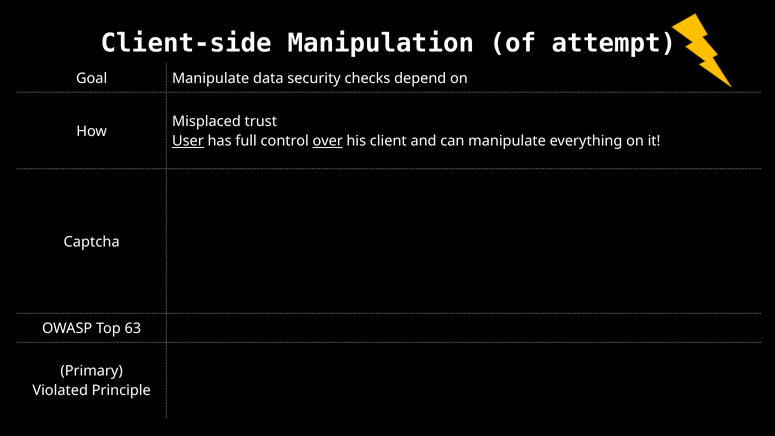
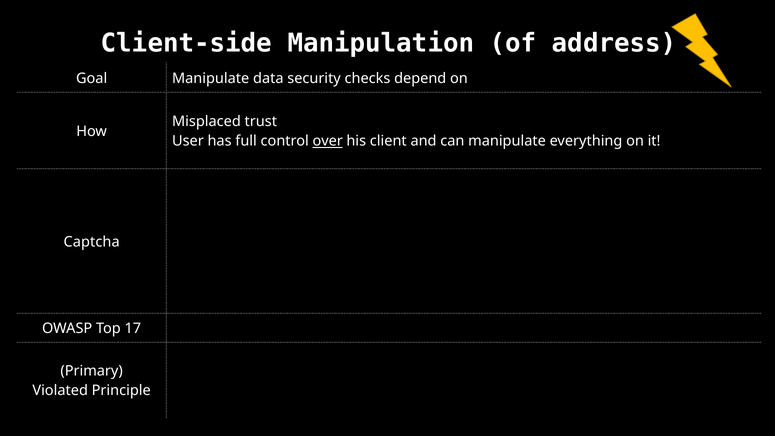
attempt: attempt -> address
User underline: present -> none
63: 63 -> 17
